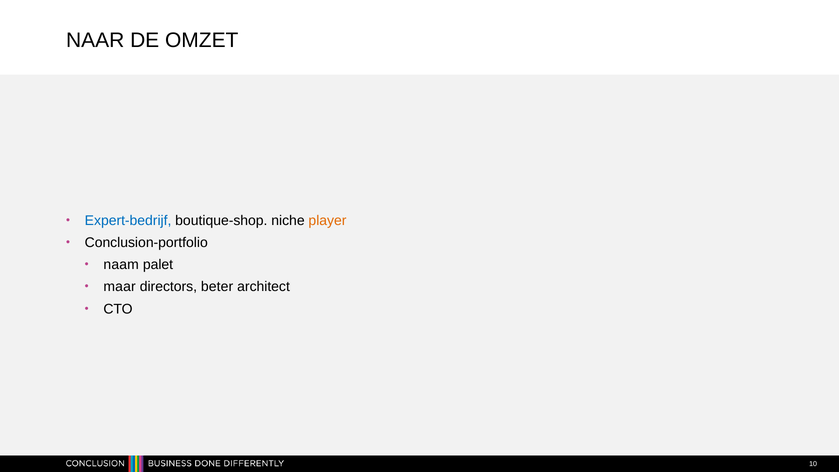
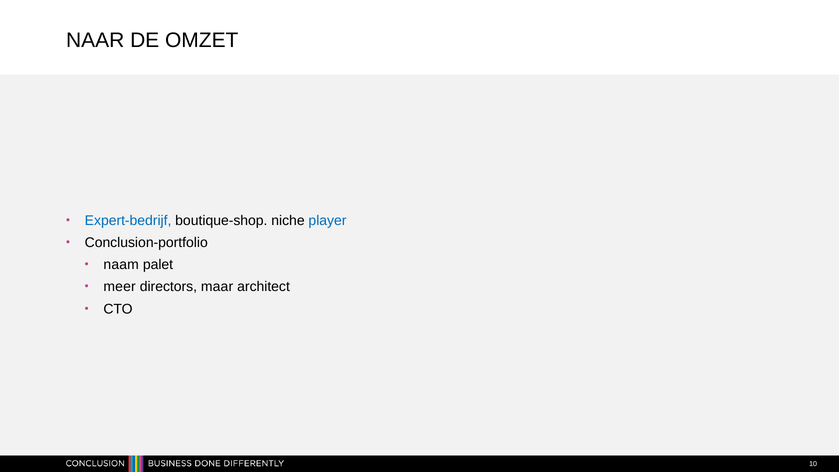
player colour: orange -> blue
maar: maar -> meer
beter: beter -> maar
